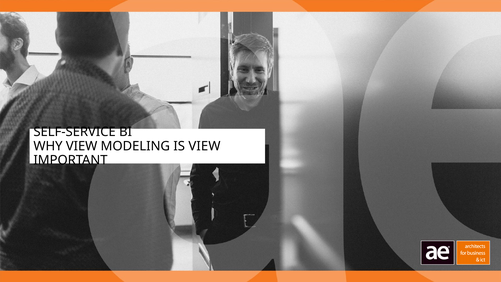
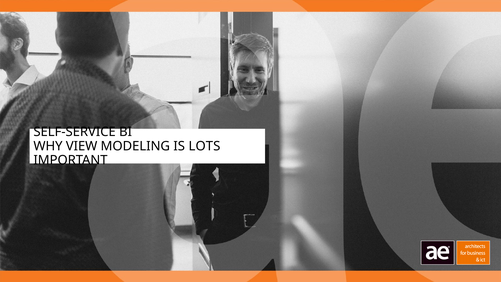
IS VIEW: VIEW -> LOTS
